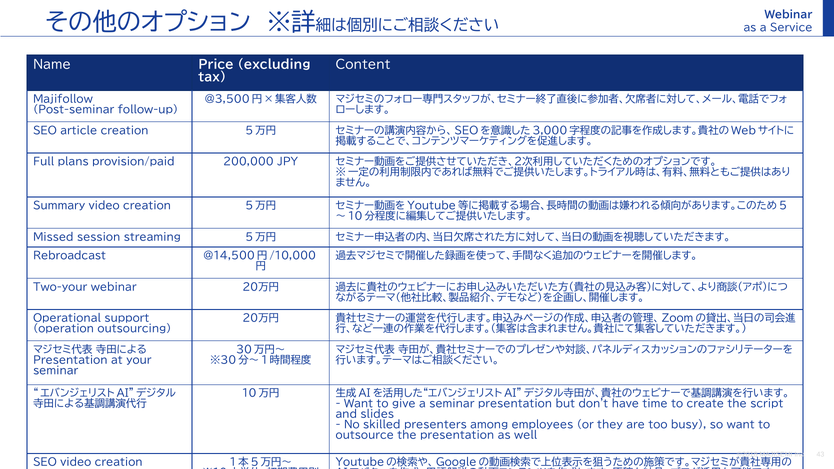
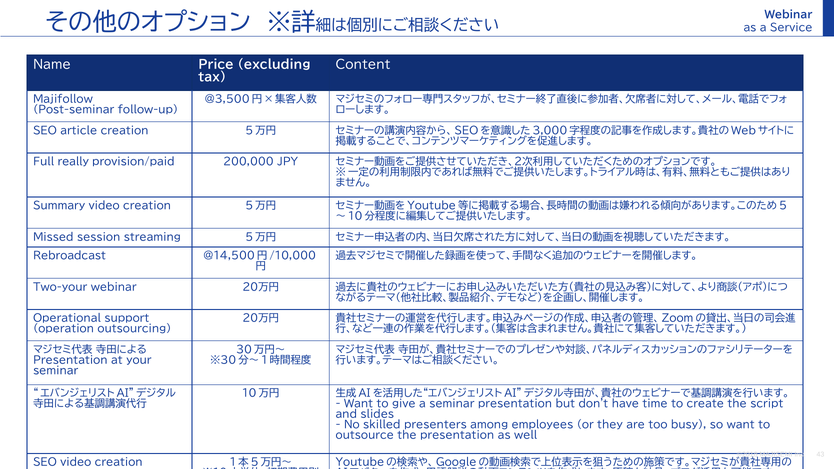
plans: plans -> really
